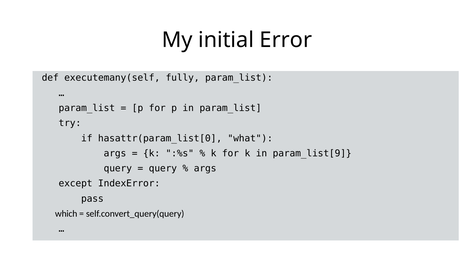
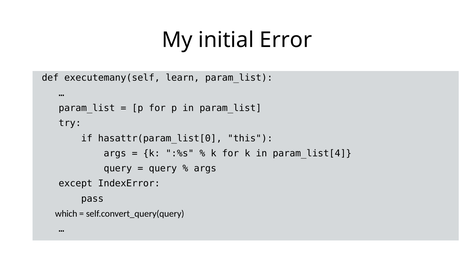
fully: fully -> learn
what: what -> this
param_list[9: param_list[9 -> param_list[4
